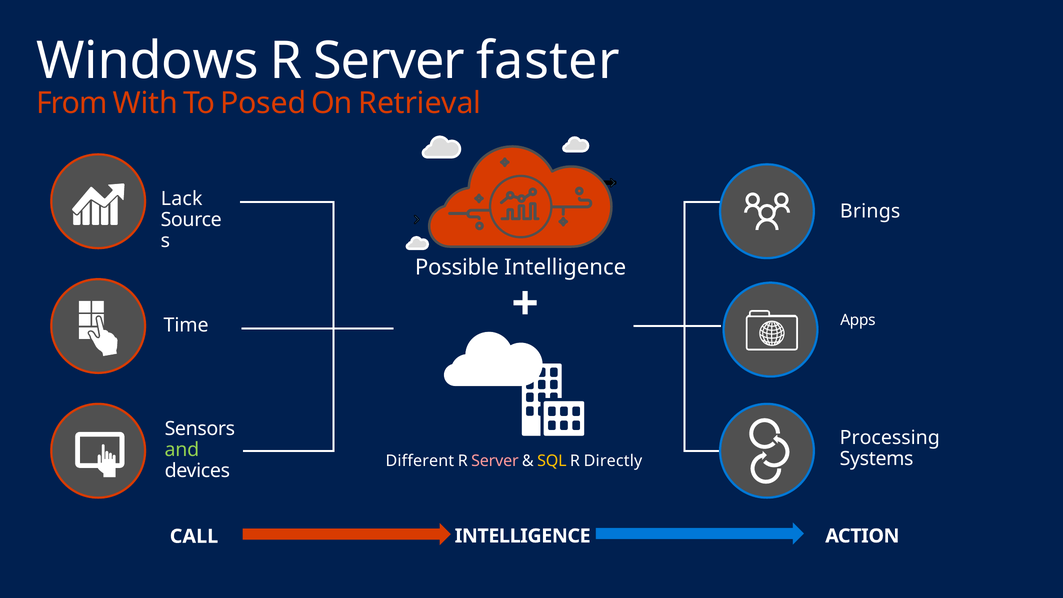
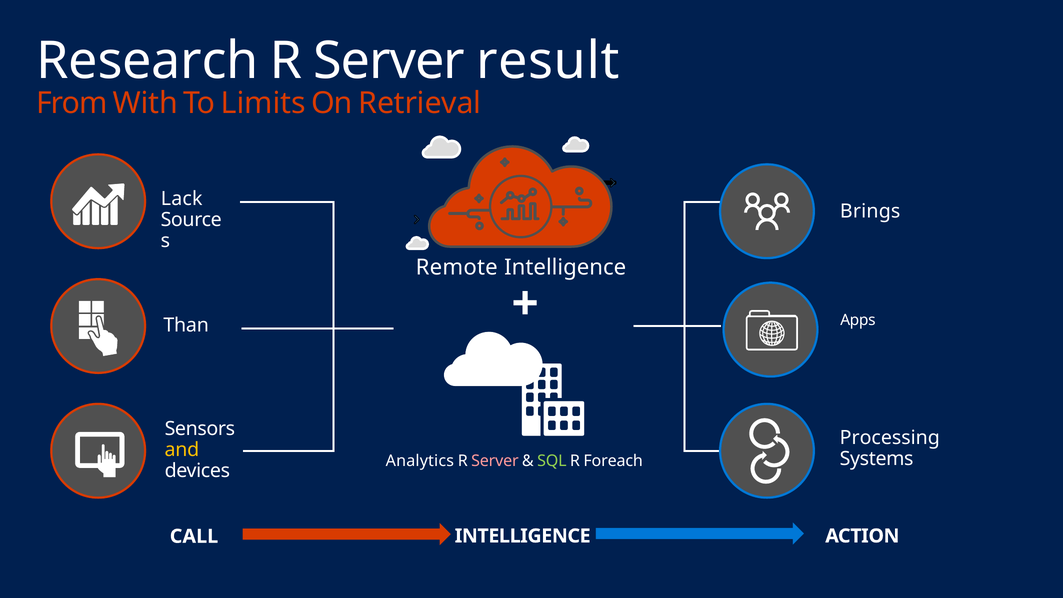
Windows: Windows -> Research
faster: faster -> result
Posed: Posed -> Limits
Possible: Possible -> Remote
Time: Time -> Than
and colour: light green -> yellow
Different: Different -> Analytics
SQL colour: yellow -> light green
Directly: Directly -> Foreach
